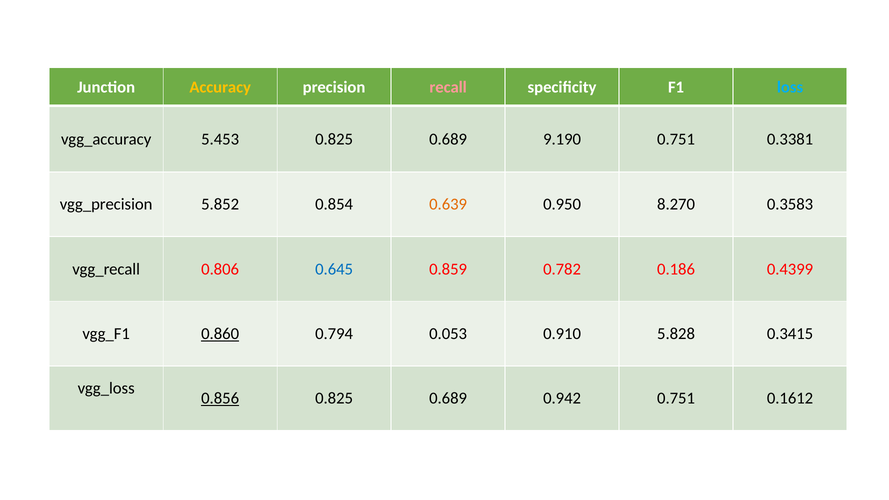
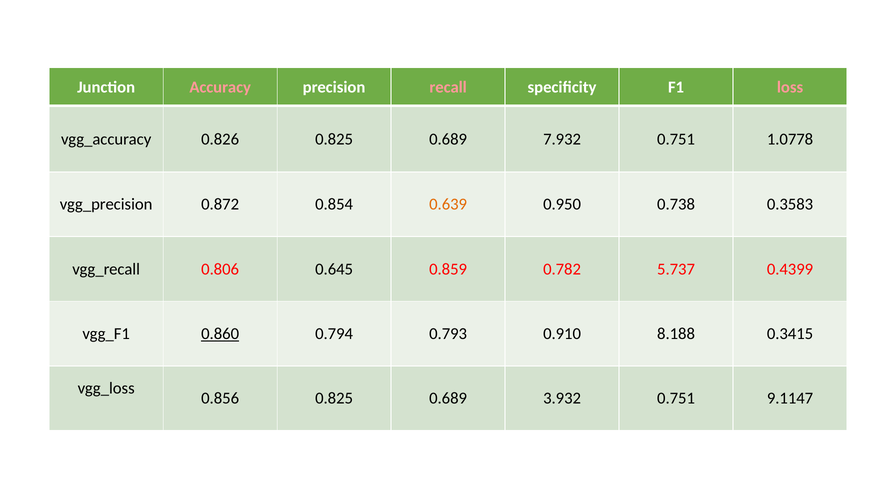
Accuracy colour: yellow -> pink
loss colour: light blue -> pink
5.453: 5.453 -> 0.826
9.190: 9.190 -> 7.932
0.3381: 0.3381 -> 1.0778
5.852: 5.852 -> 0.872
8.270: 8.270 -> 0.738
0.645 colour: blue -> black
0.186: 0.186 -> 5.737
0.053: 0.053 -> 0.793
5.828: 5.828 -> 8.188
0.856 underline: present -> none
0.942: 0.942 -> 3.932
0.1612: 0.1612 -> 9.1147
